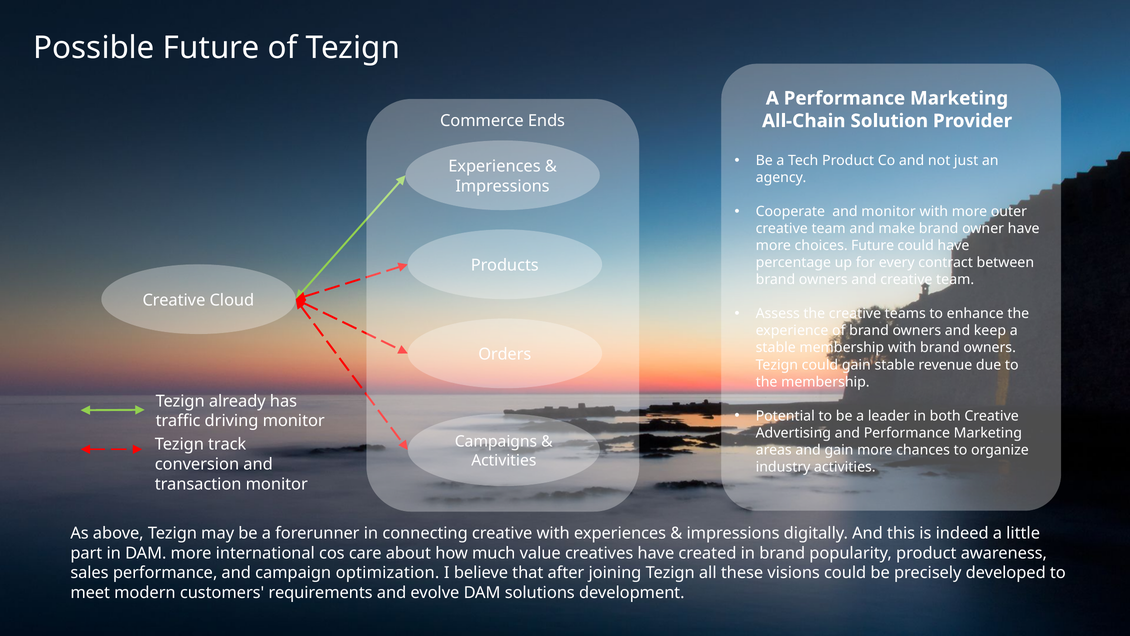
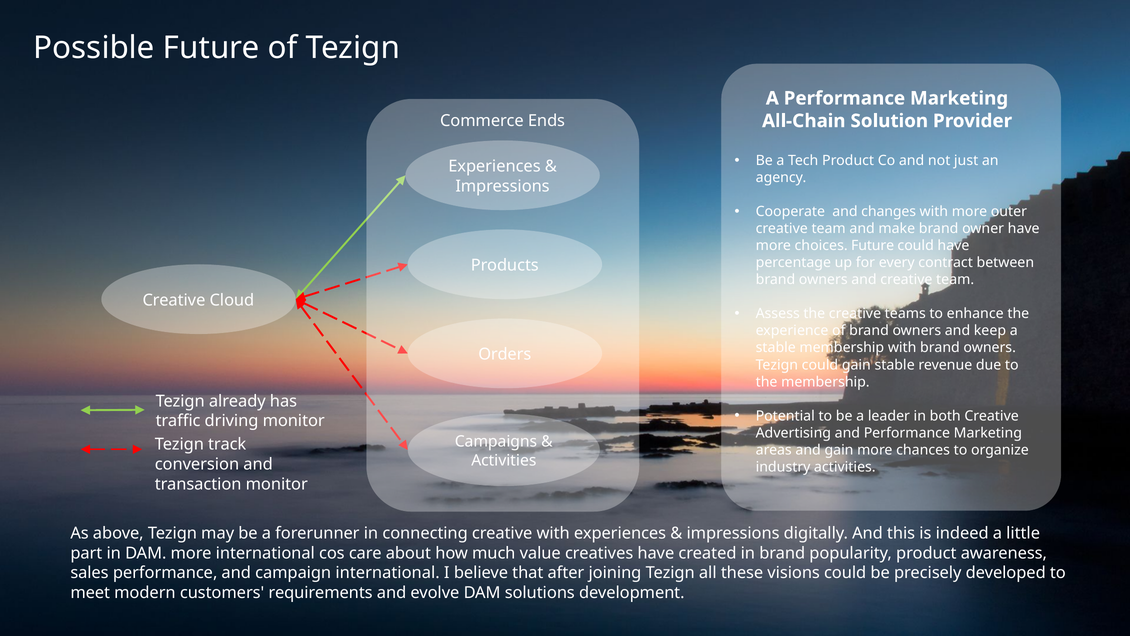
and monitor: monitor -> changes
campaign optimization: optimization -> international
